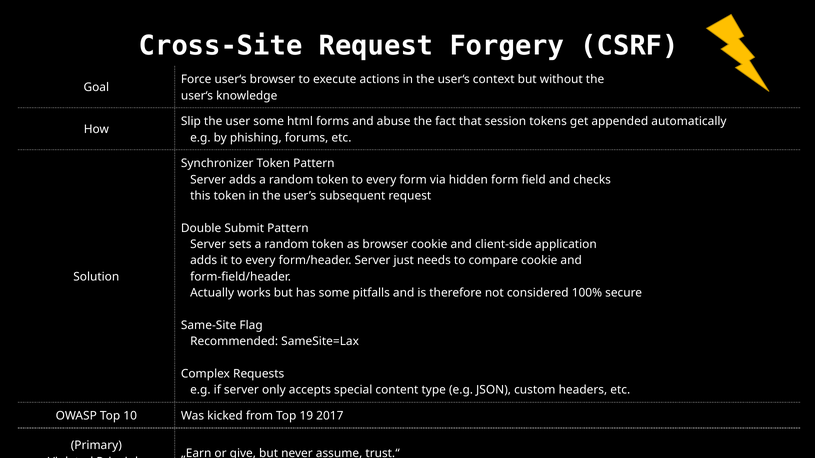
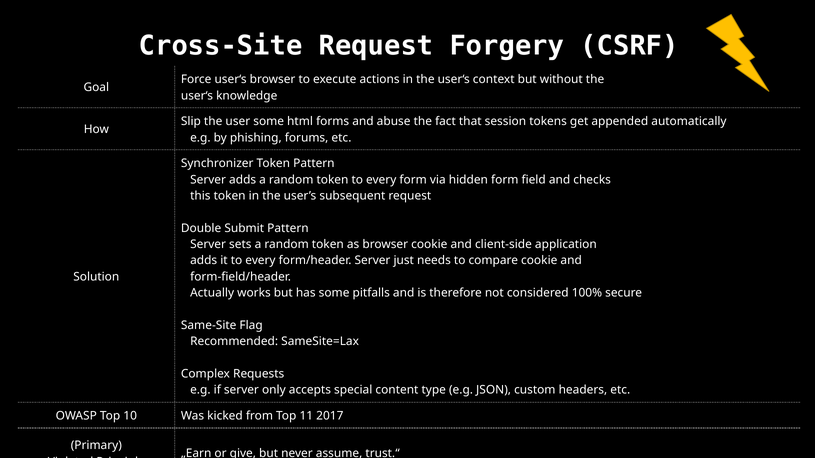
19: 19 -> 11
